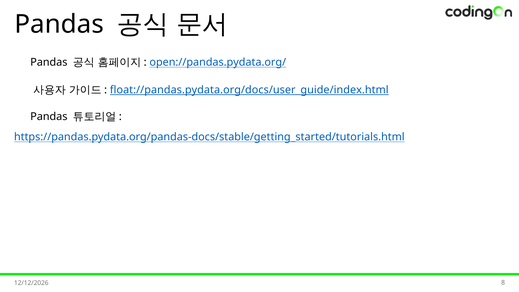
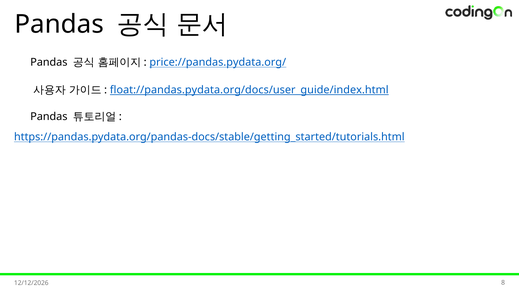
open://pandas.pydata.org/: open://pandas.pydata.org/ -> price://pandas.pydata.org/
